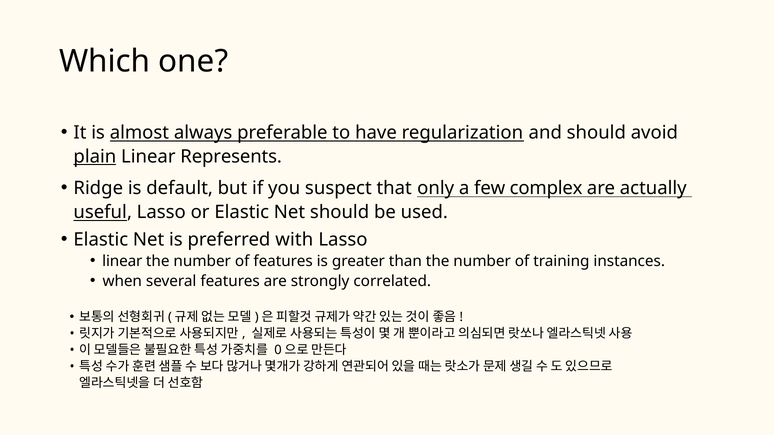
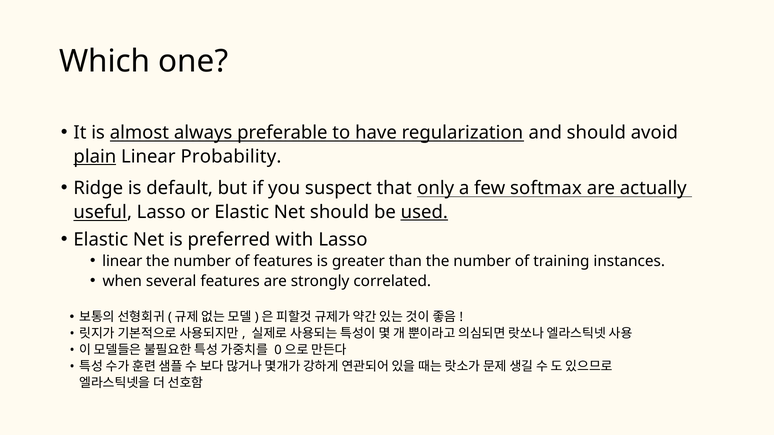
Represents: Represents -> Probability
complex: complex -> softmax
used underline: none -> present
